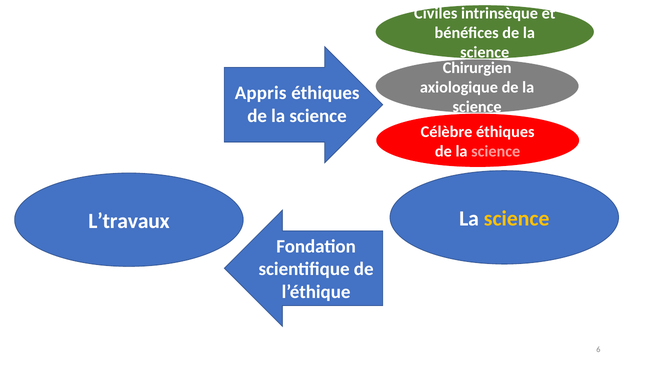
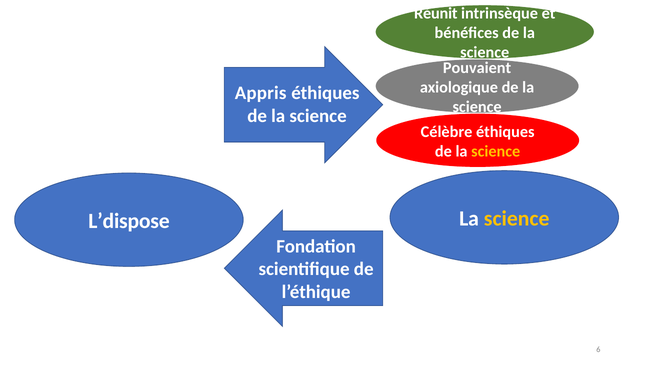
Civiles: Civiles -> Réunit
Chirurgien: Chirurgien -> Pouvaient
science at (496, 151) colour: pink -> yellow
L’travaux: L’travaux -> L’dispose
